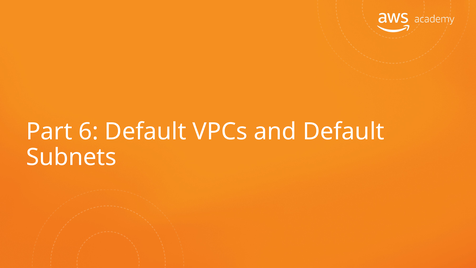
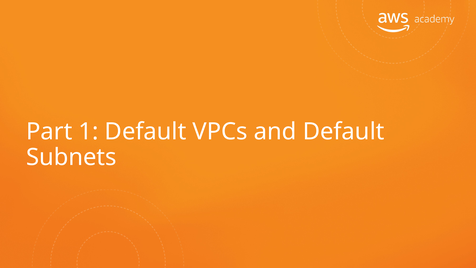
6: 6 -> 1
